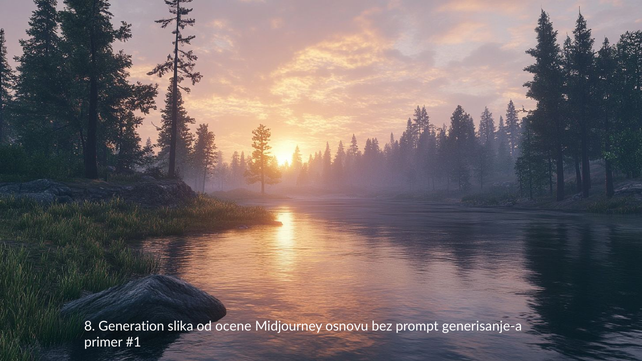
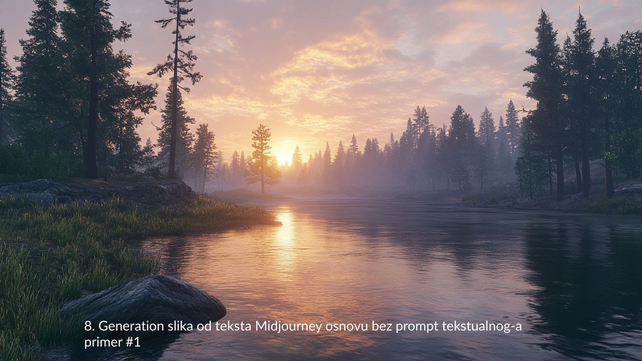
ocene: ocene -> teksta
generisanje-a: generisanje-a -> tekstualnog-a
